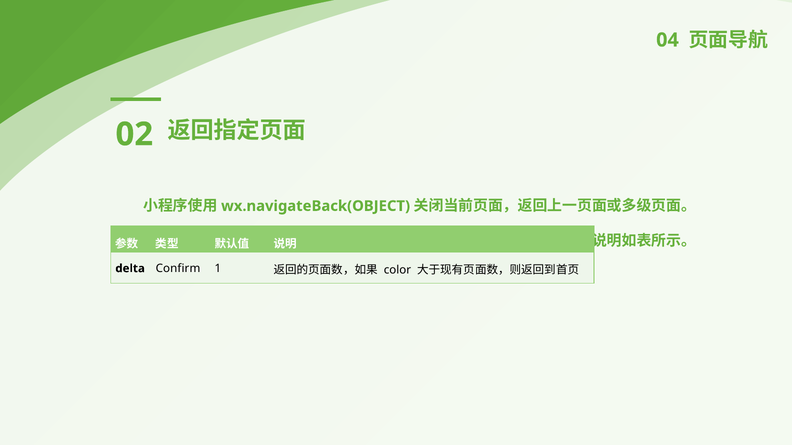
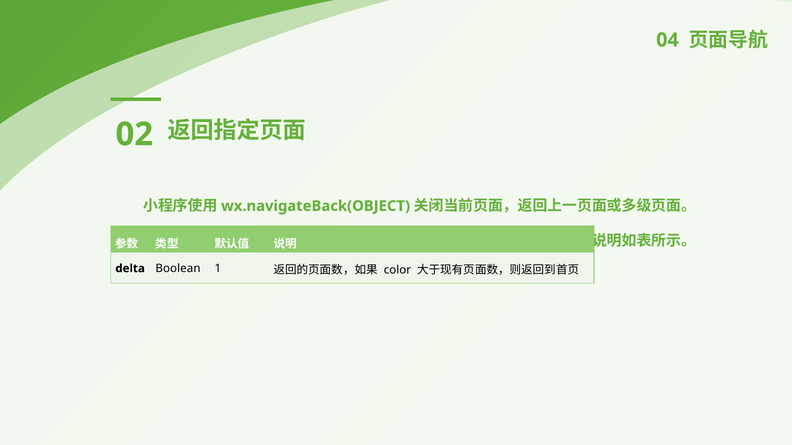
Confirm: Confirm -> Boolean
